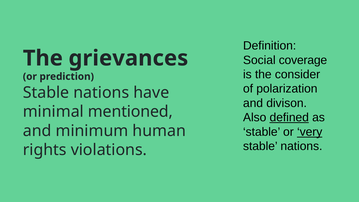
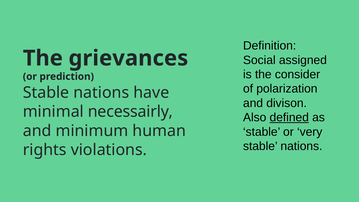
coverage: coverage -> assigned
mentioned: mentioned -> necessairly
very underline: present -> none
